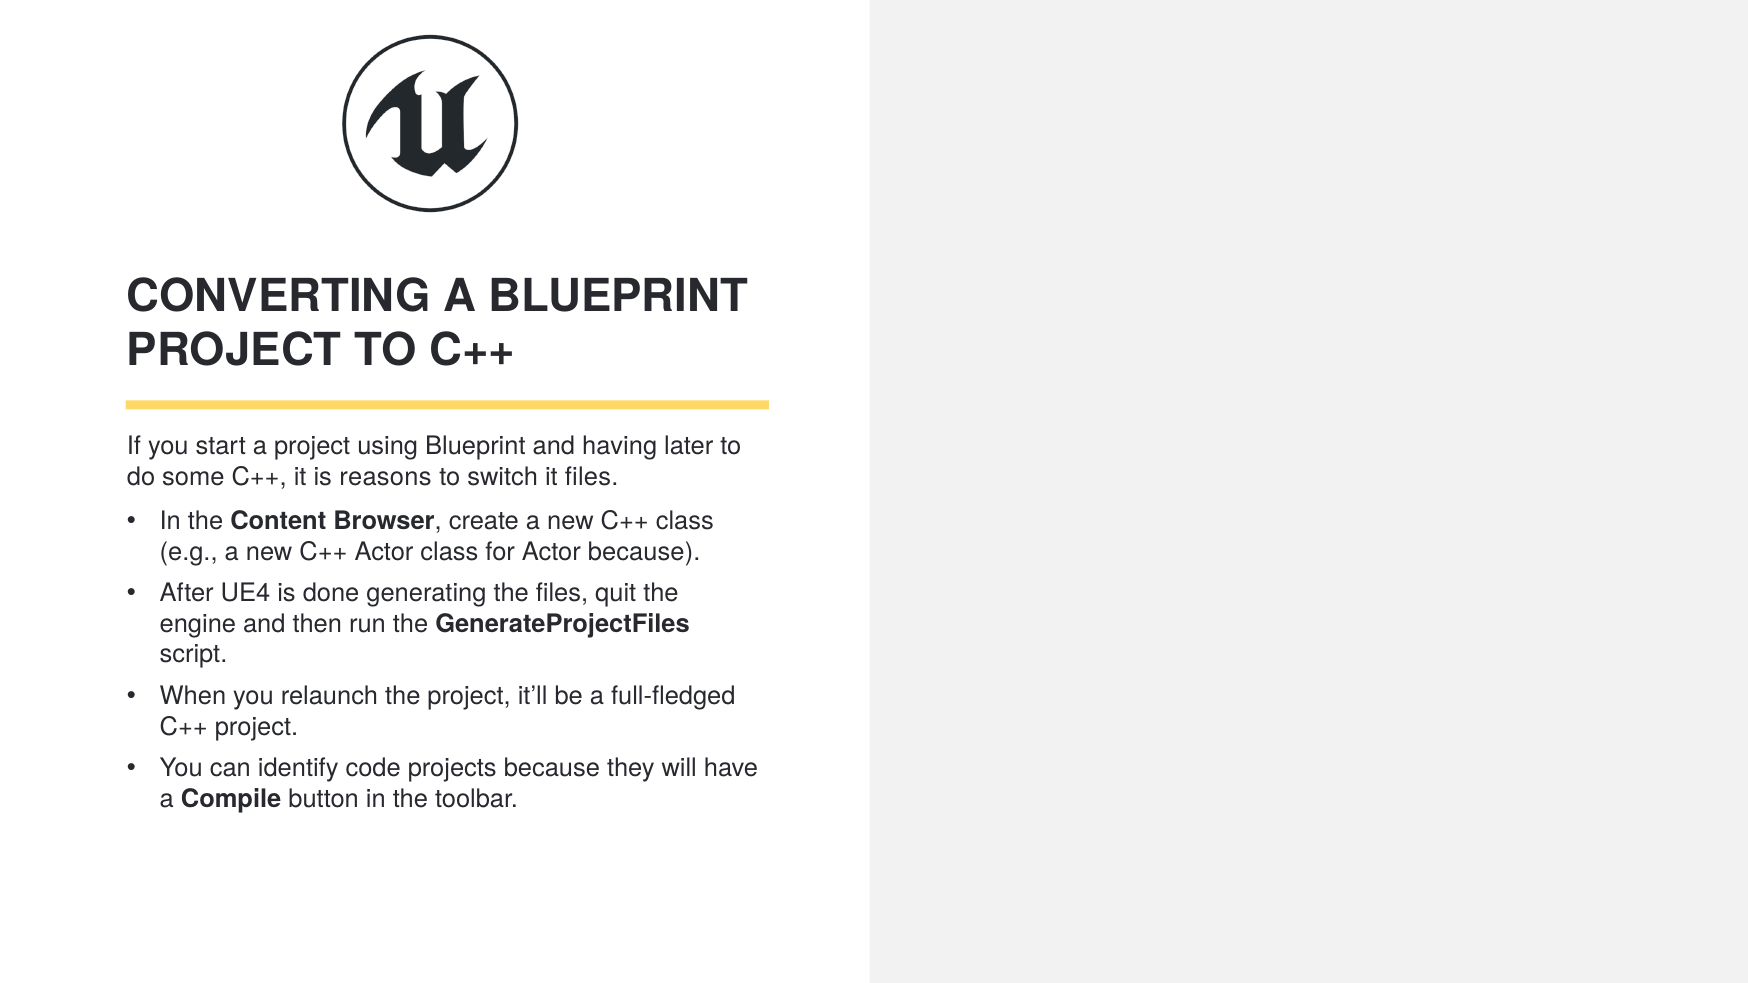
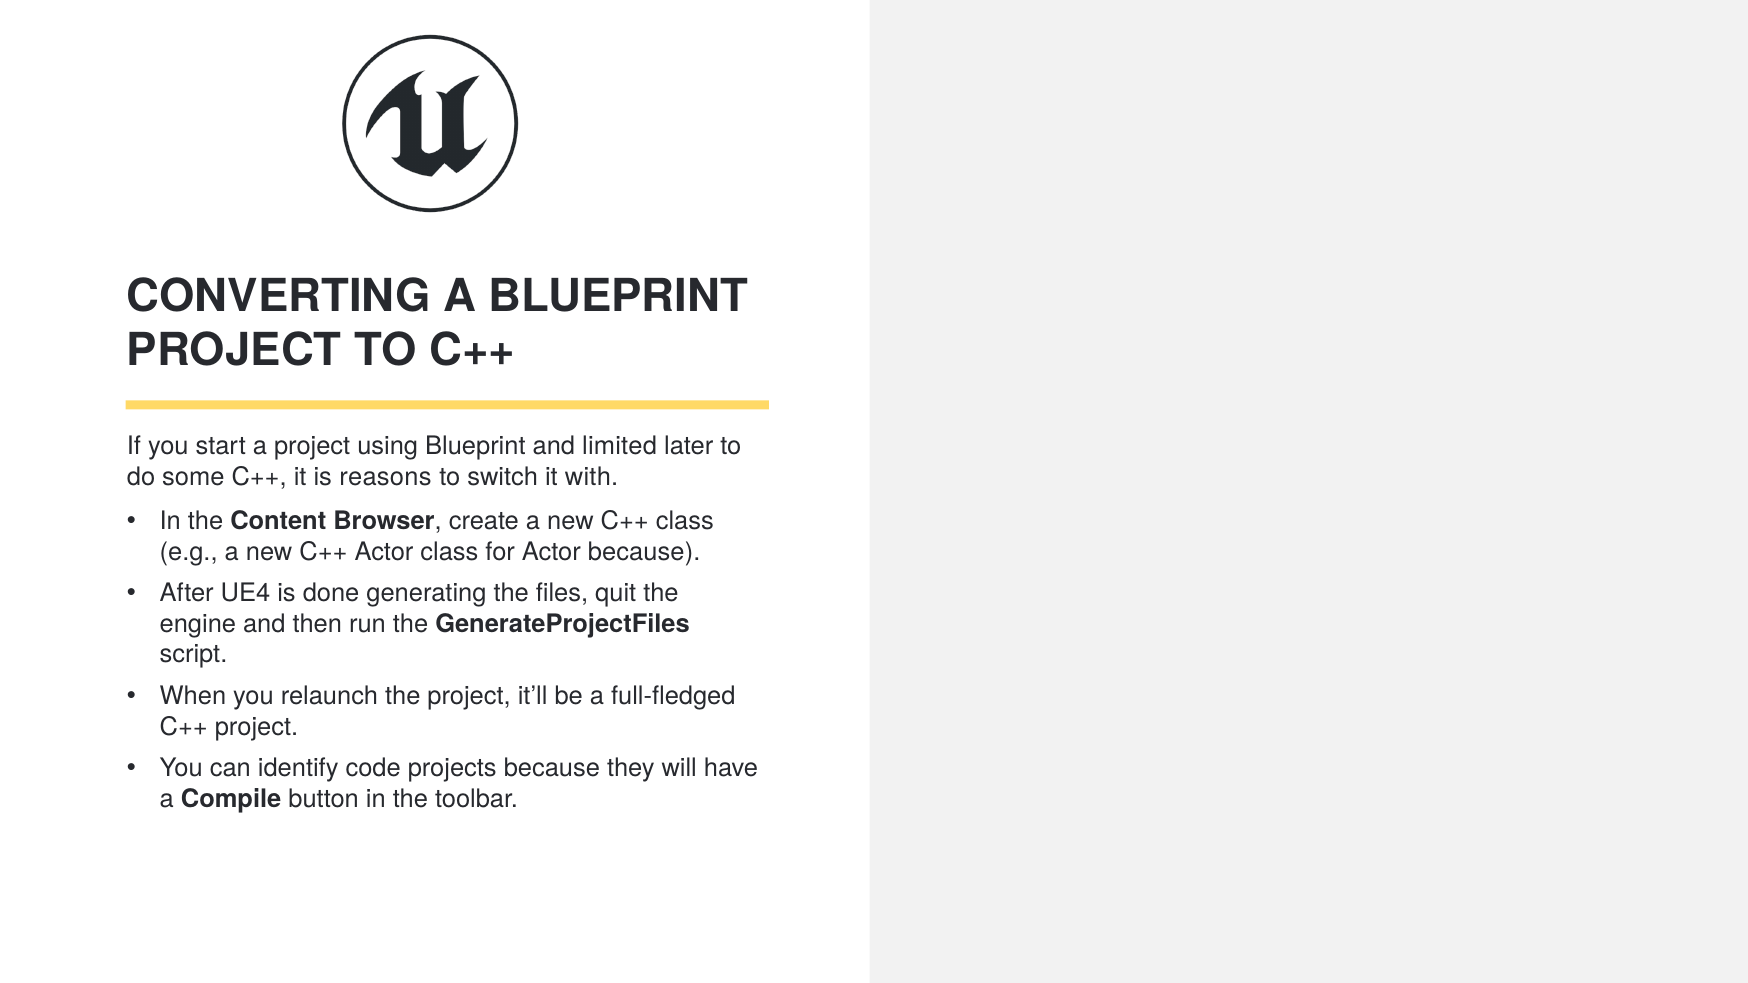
having: having -> limited
it files: files -> with
